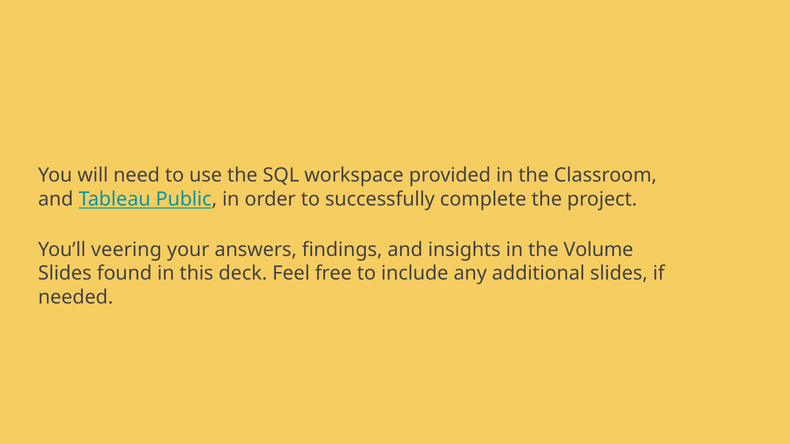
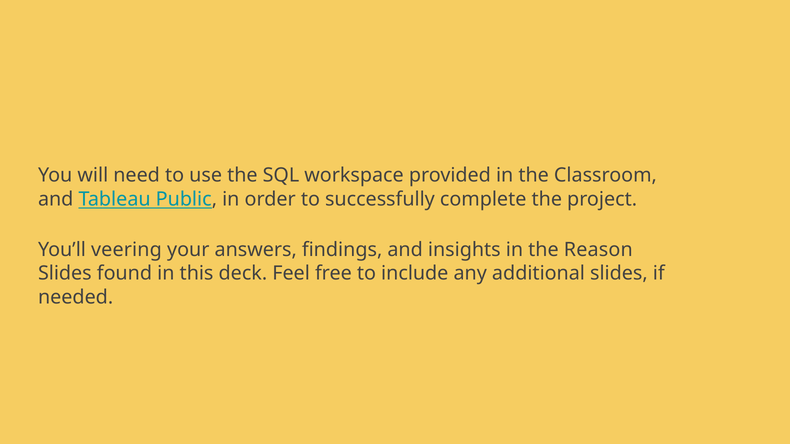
Volume: Volume -> Reason
